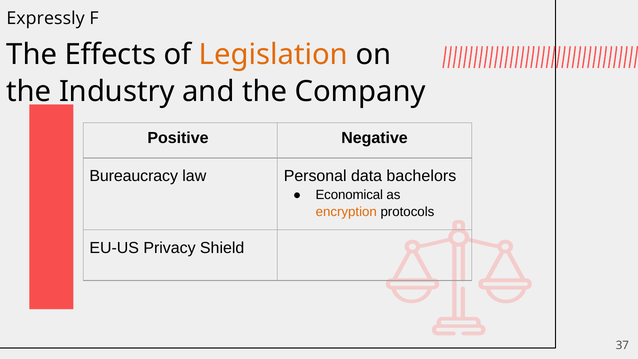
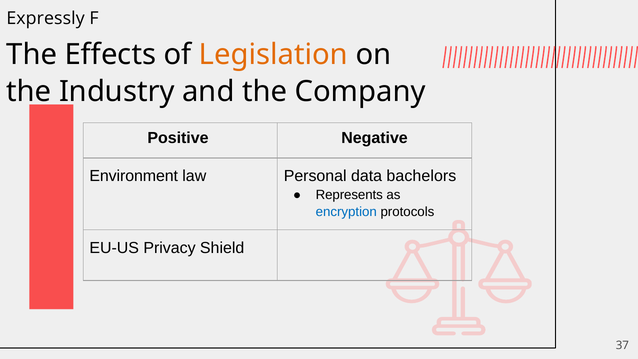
Bureaucracy: Bureaucracy -> Environment
Economical: Economical -> Represents
encryption colour: orange -> blue
